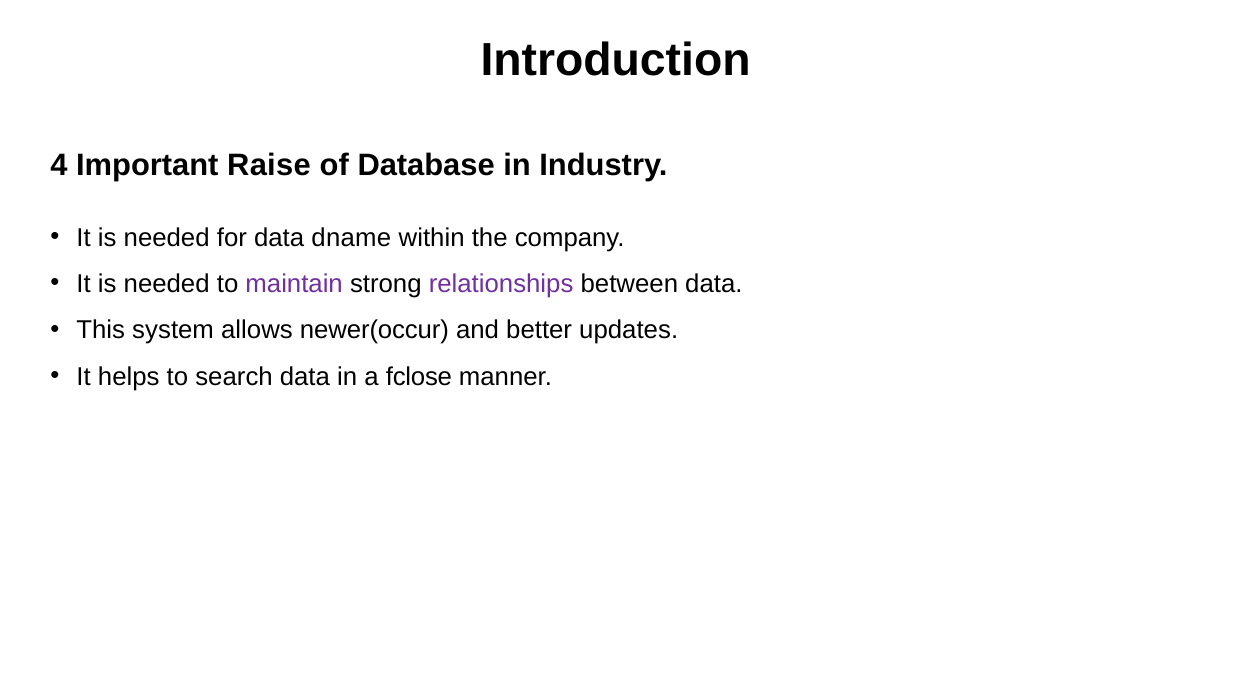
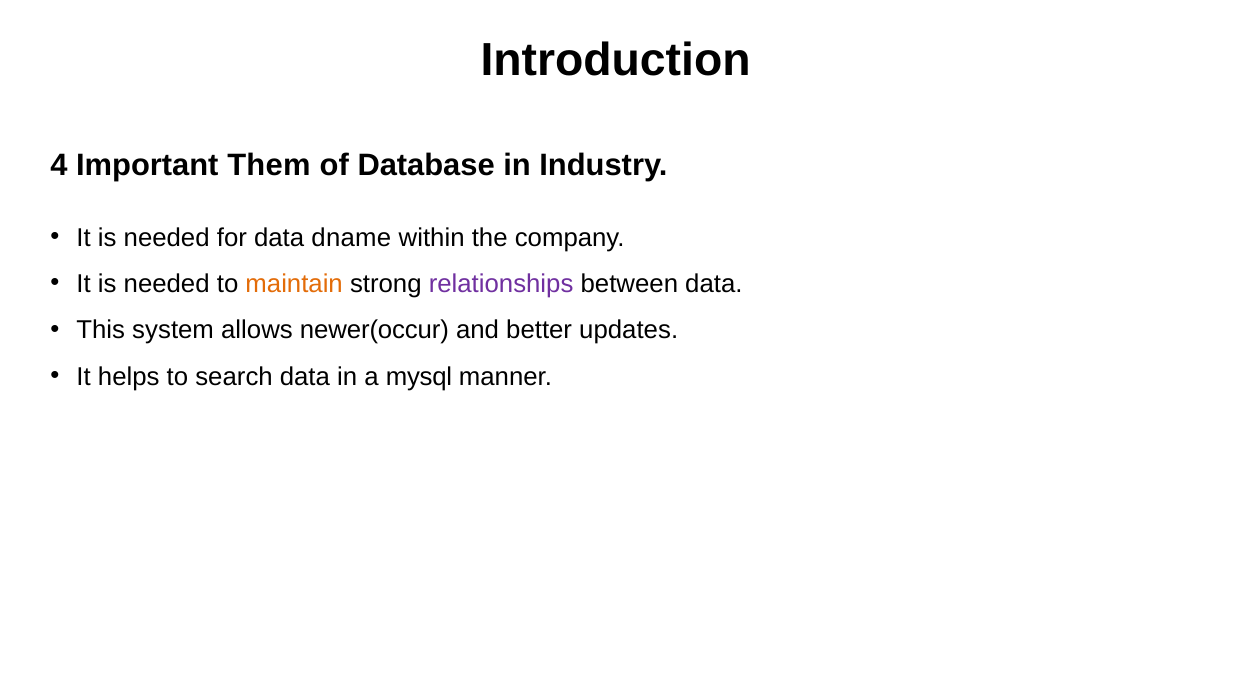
Raise: Raise -> Them
maintain colour: purple -> orange
fclose: fclose -> mysql
